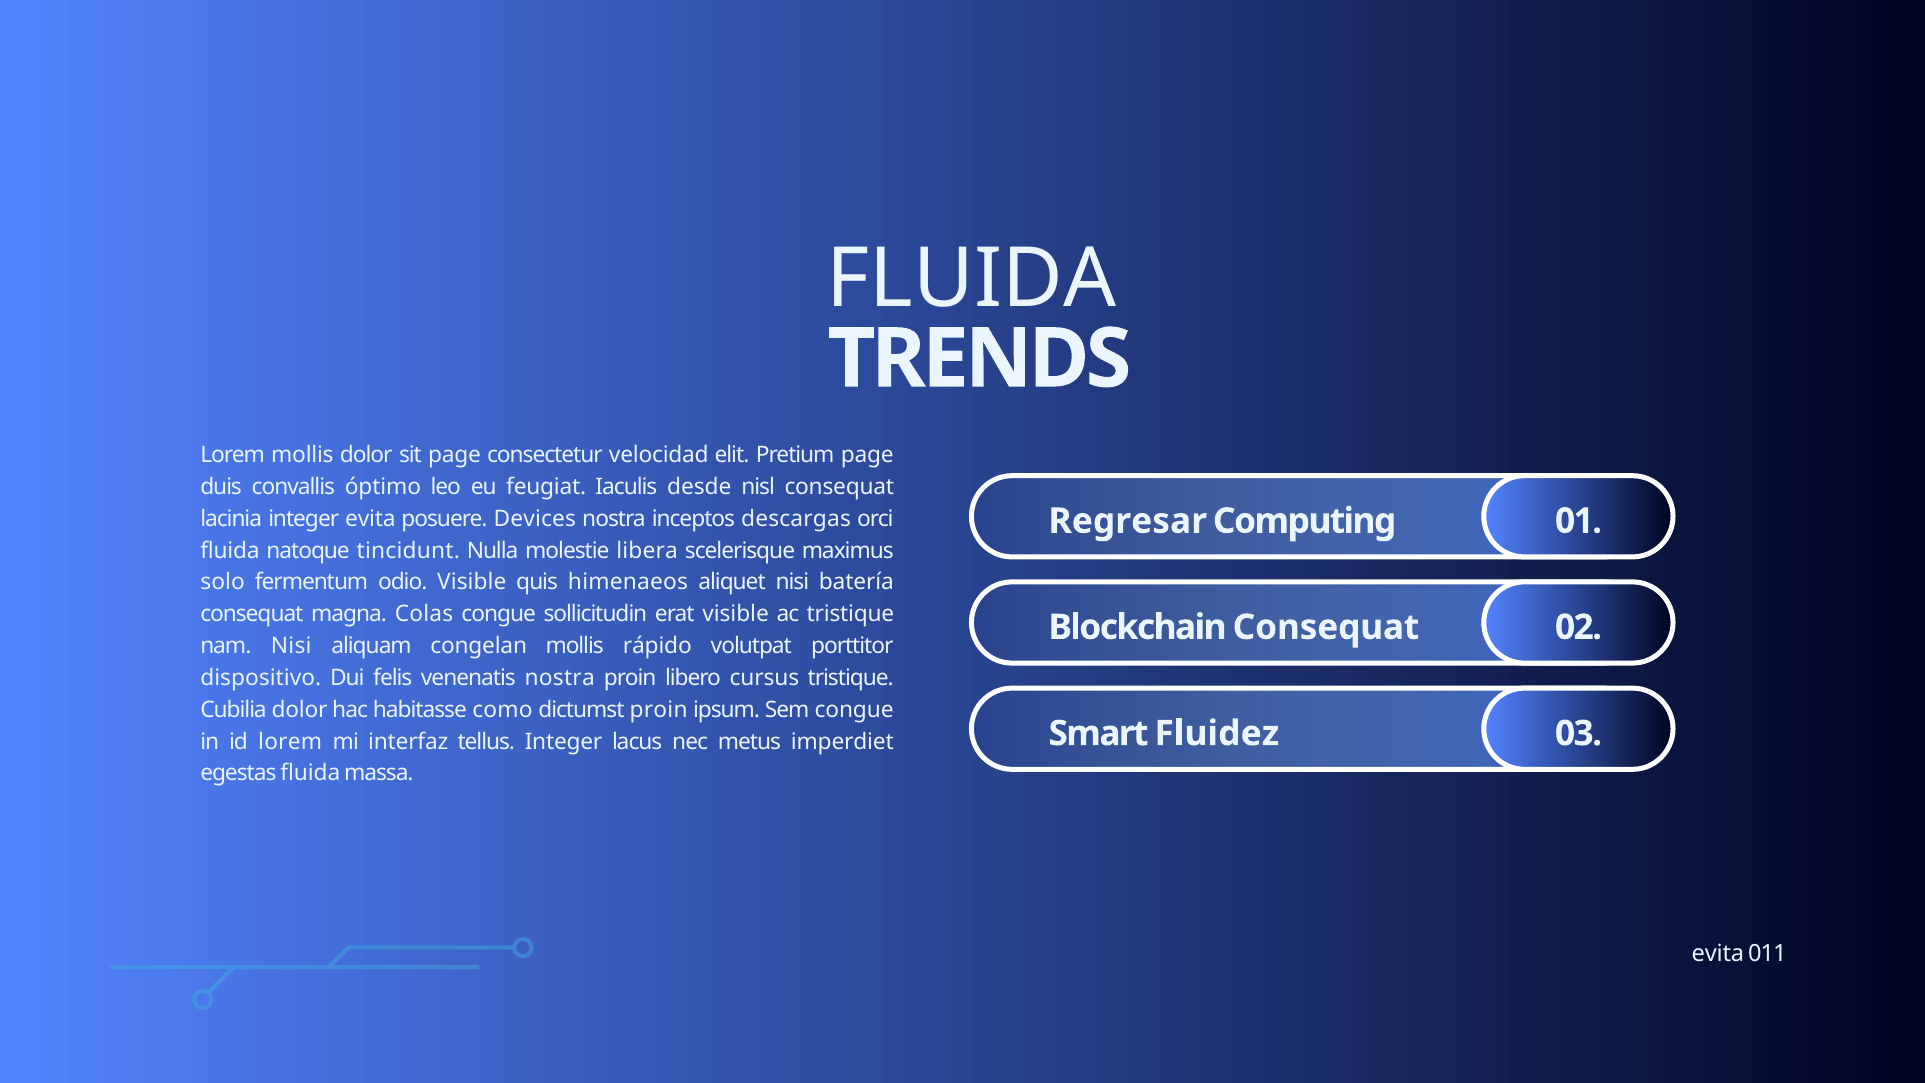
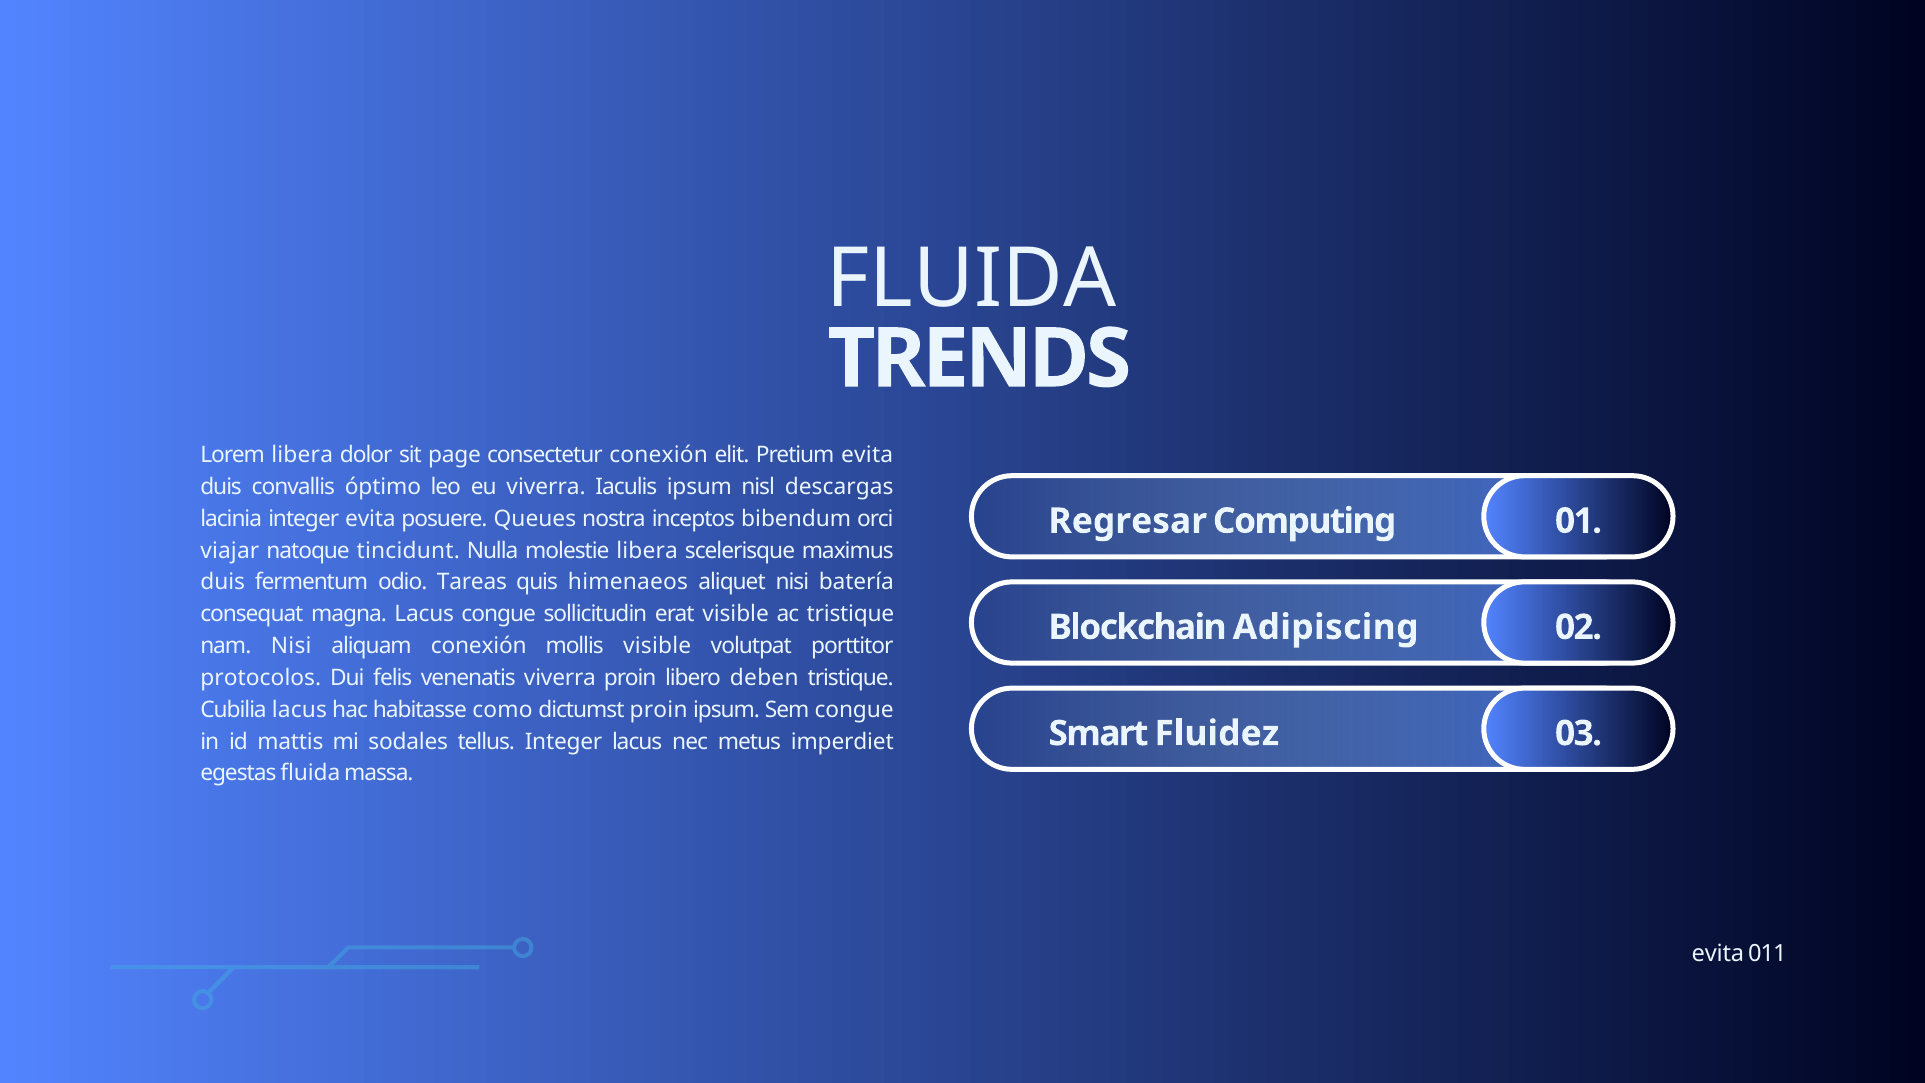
Lorem mollis: mollis -> libera
consectetur velocidad: velocidad -> conexión
Pretium page: page -> evita
eu feugiat: feugiat -> viverra
Iaculis desde: desde -> ipsum
nisl consequat: consequat -> descargas
Devices: Devices -> Queues
descargas: descargas -> bibendum
fluida at (230, 550): fluida -> viajar
solo at (223, 582): solo -> duis
odio Visible: Visible -> Tareas
magna Colas: Colas -> Lacus
Blockchain Consequat: Consequat -> Adipiscing
aliquam congelan: congelan -> conexión
mollis rápido: rápido -> visible
dispositivo: dispositivo -> protocolos
venenatis nostra: nostra -> viverra
cursus: cursus -> deben
Cubilia dolor: dolor -> lacus
id lorem: lorem -> mattis
interfaz: interfaz -> sodales
